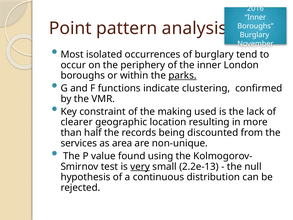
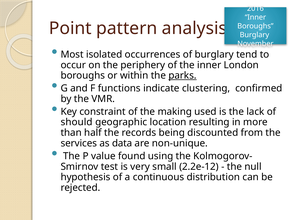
clearer: clearer -> should
area: area -> data
very underline: present -> none
2.2e-13: 2.2e-13 -> 2.2e-12
